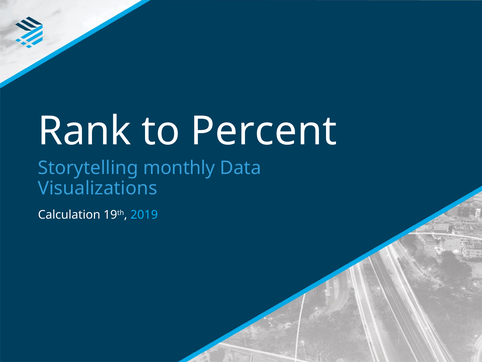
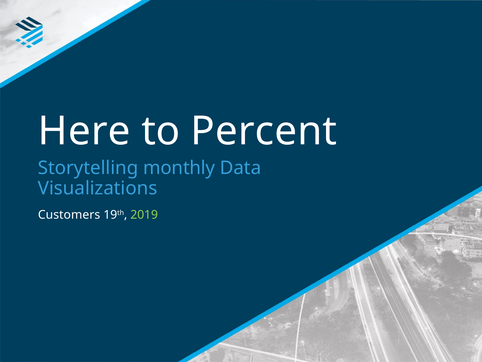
Rank: Rank -> Here
Calculation: Calculation -> Customers
2019 colour: light blue -> light green
